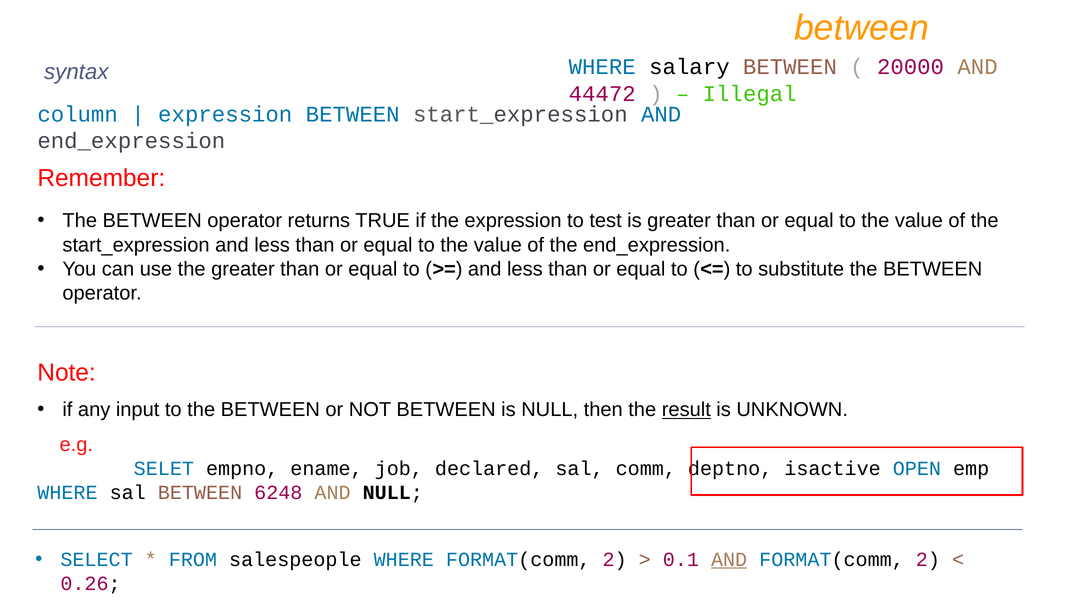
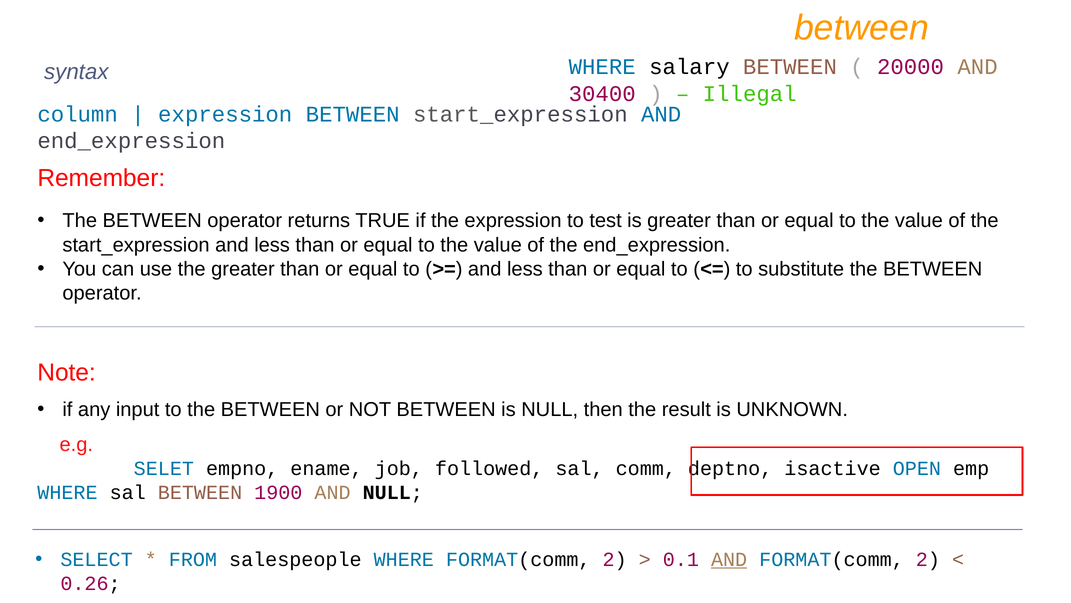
44472: 44472 -> 30400
result underline: present -> none
declared: declared -> followed
6248: 6248 -> 1900
